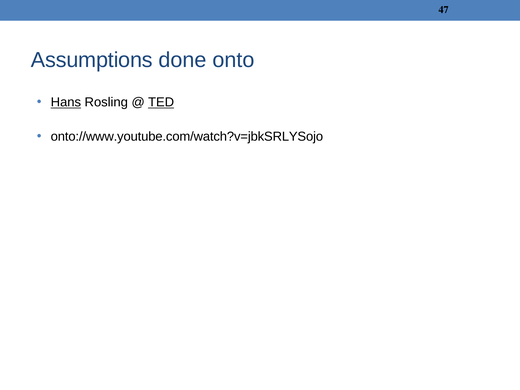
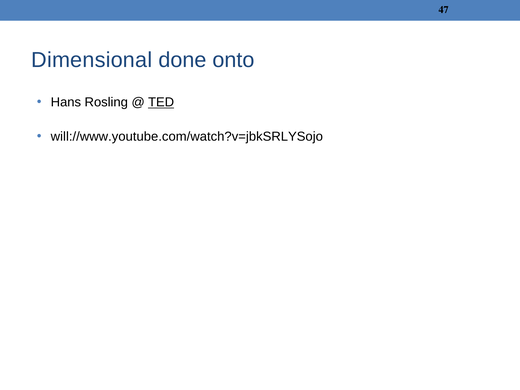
Assumptions: Assumptions -> Dimensional
Hans underline: present -> none
onto://www.youtube.com/watch?v=jbkSRLYSojo: onto://www.youtube.com/watch?v=jbkSRLYSojo -> will://www.youtube.com/watch?v=jbkSRLYSojo
